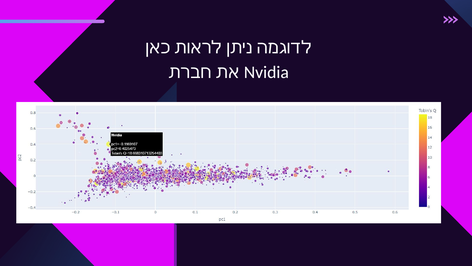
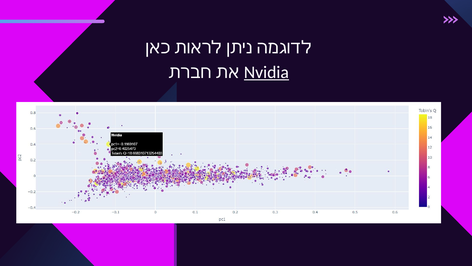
Nvidia underline: none -> present
